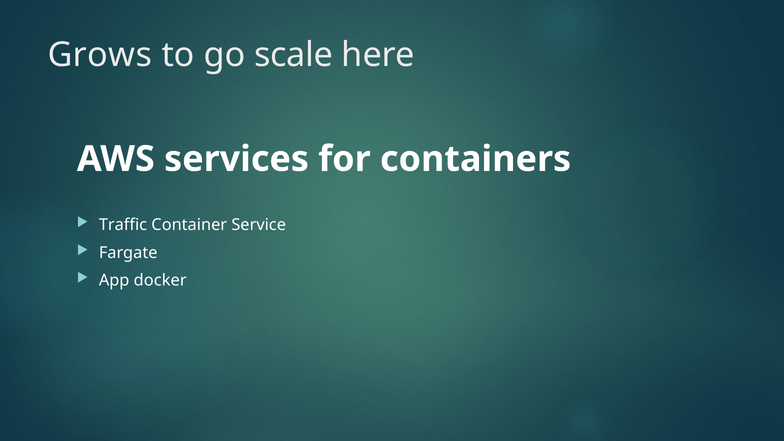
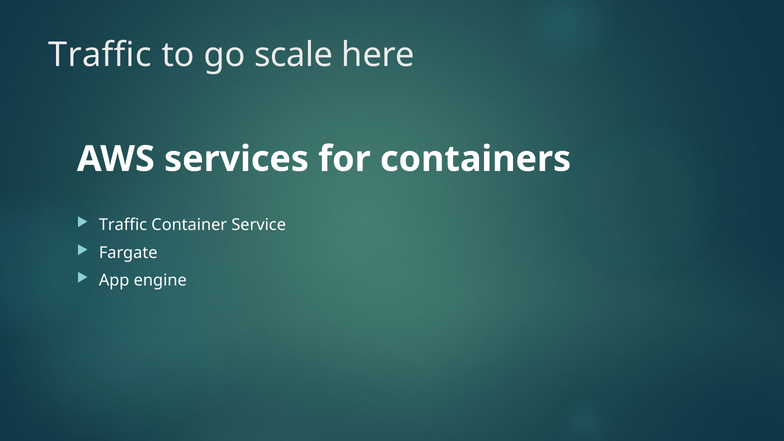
Grows at (100, 55): Grows -> Traffic
docker: docker -> engine
